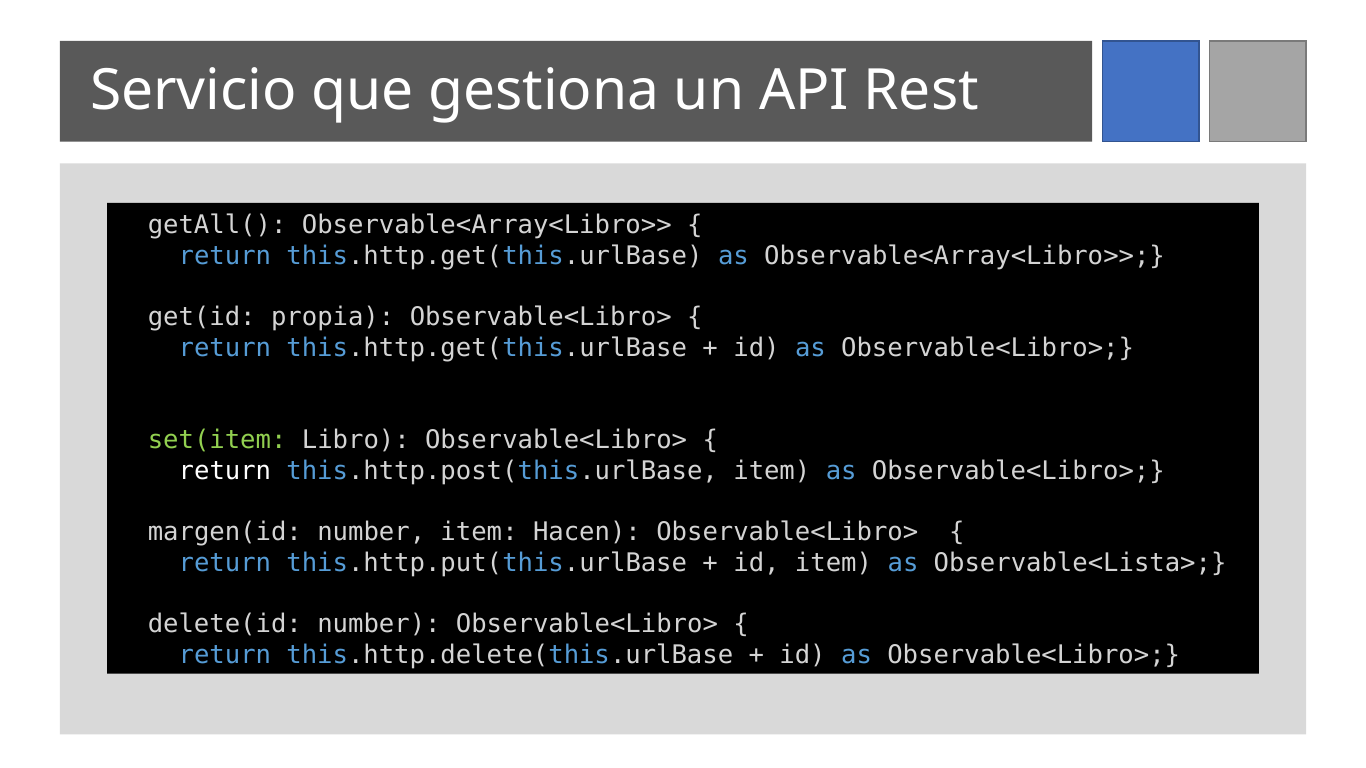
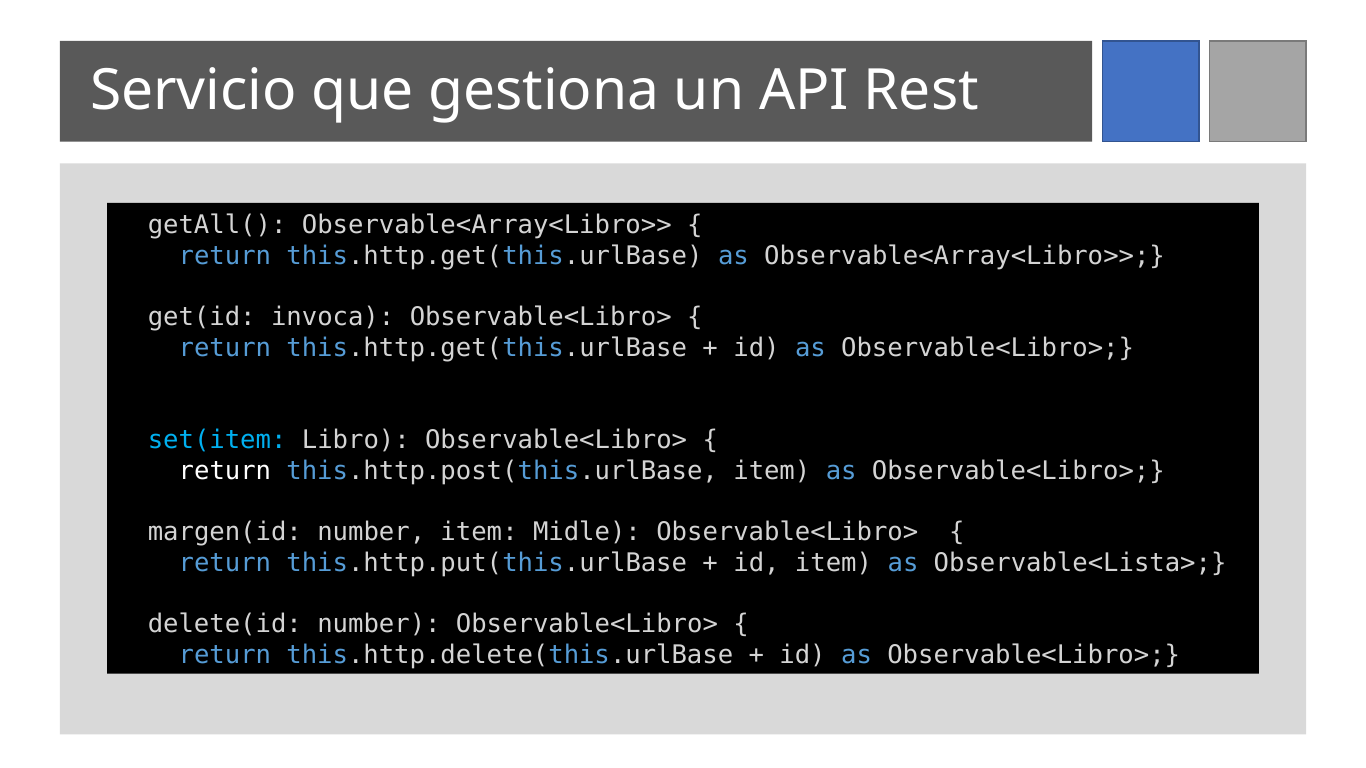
propia: propia -> invoca
set(item colour: light green -> light blue
Hacen: Hacen -> Midle
